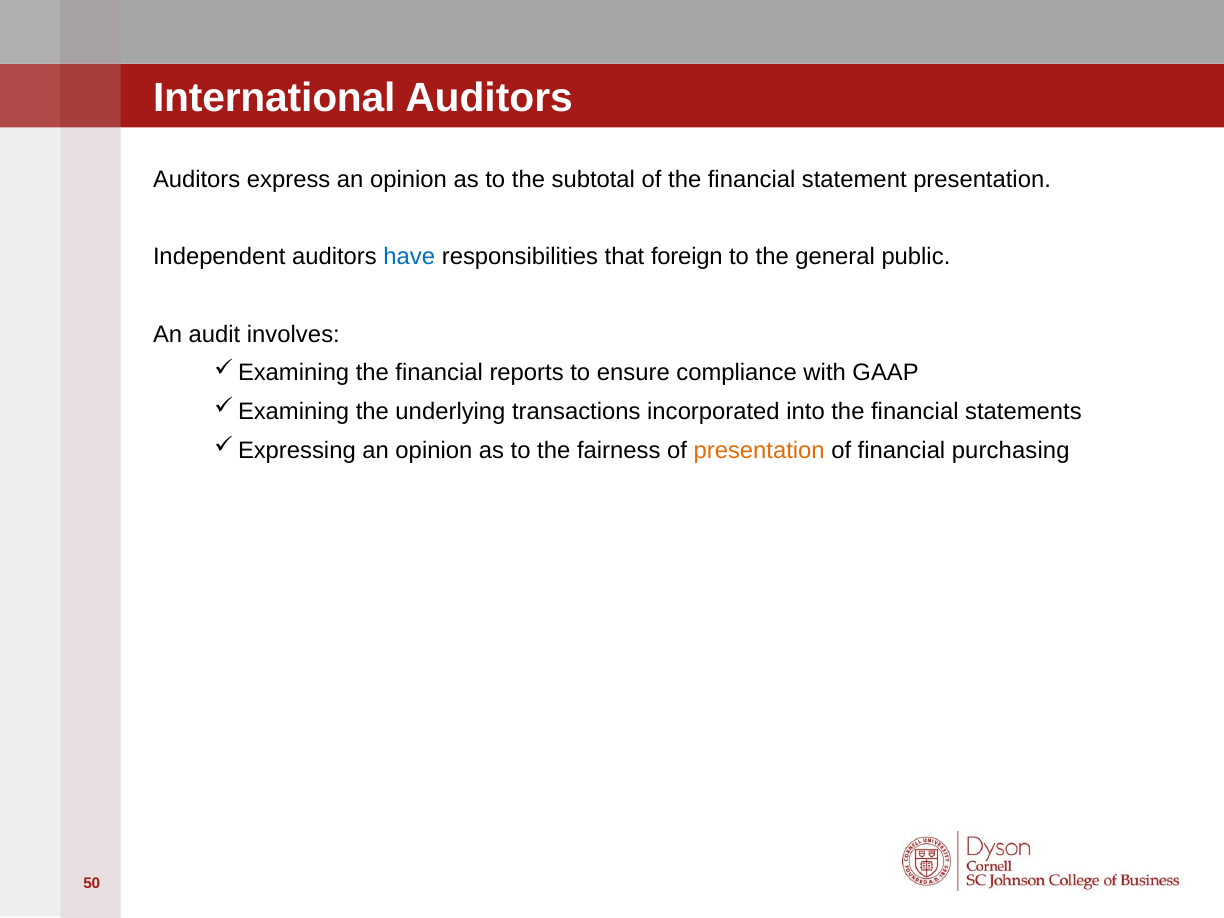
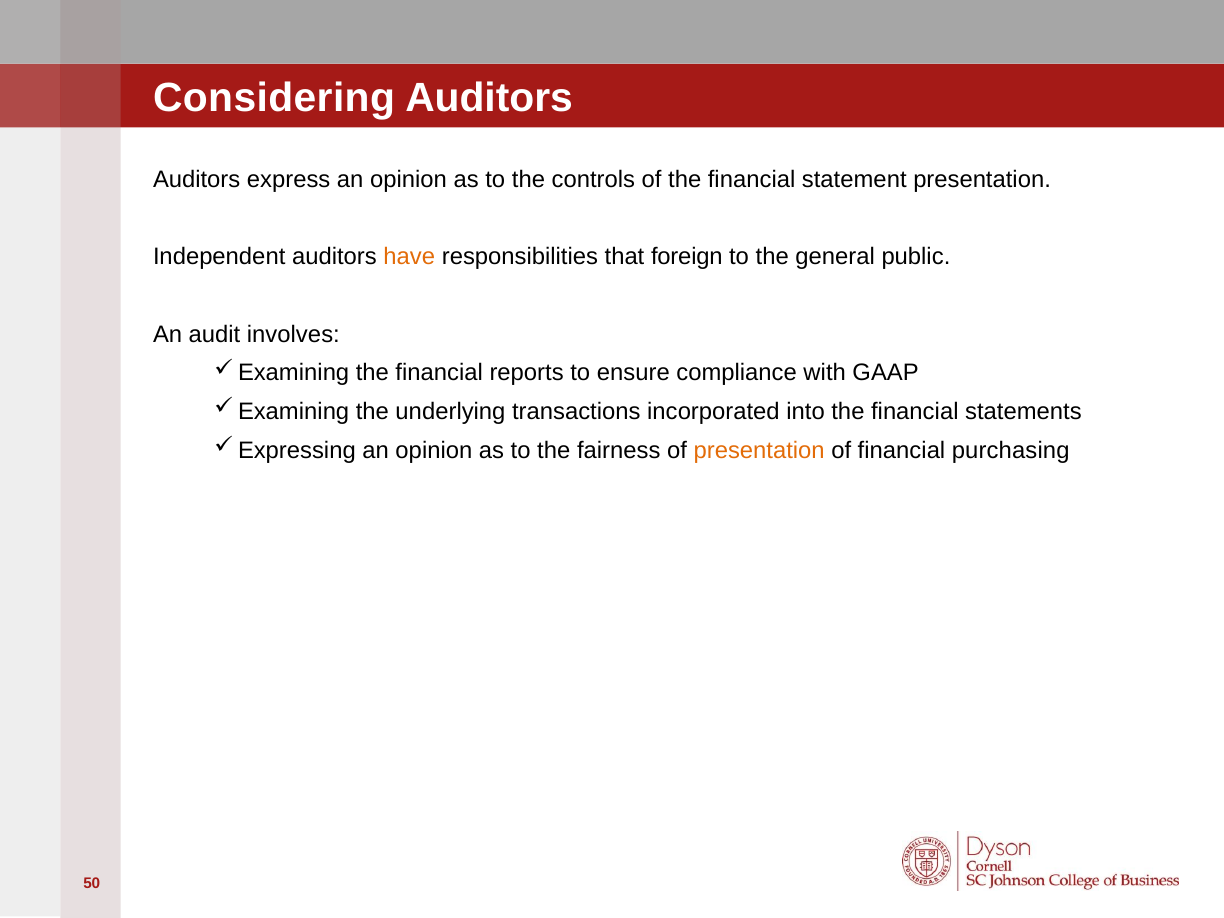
International: International -> Considering
subtotal: subtotal -> controls
have colour: blue -> orange
